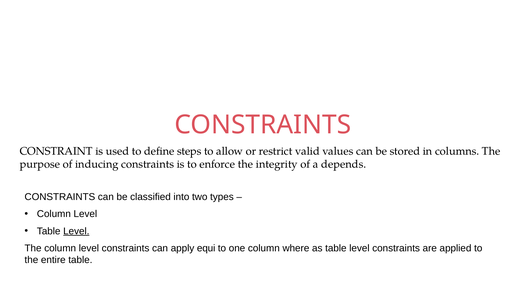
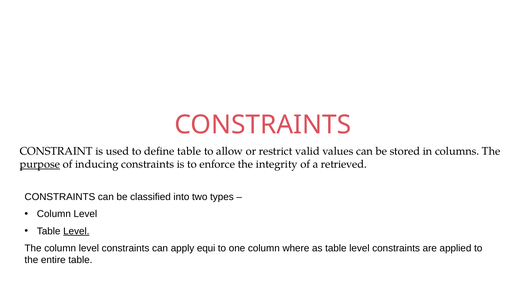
define steps: steps -> table
purpose underline: none -> present
depends: depends -> retrieved
